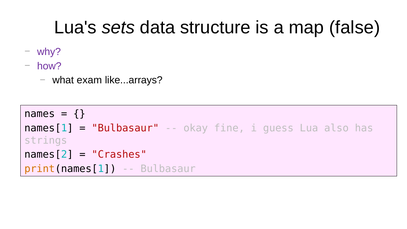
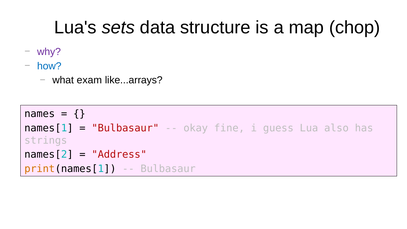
false: false -> chop
how colour: purple -> blue
Crashes: Crashes -> Address
